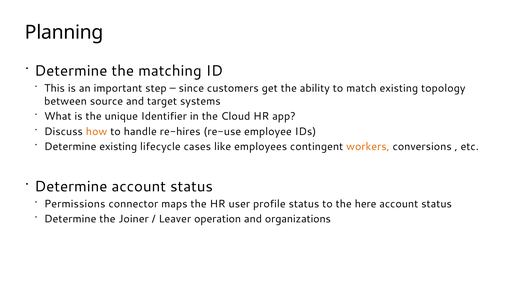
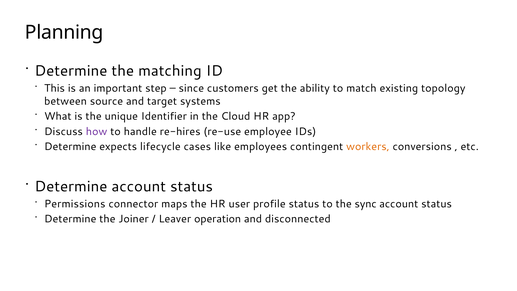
how colour: orange -> purple
Determine existing: existing -> expects
here: here -> sync
organizations: organizations -> disconnected
